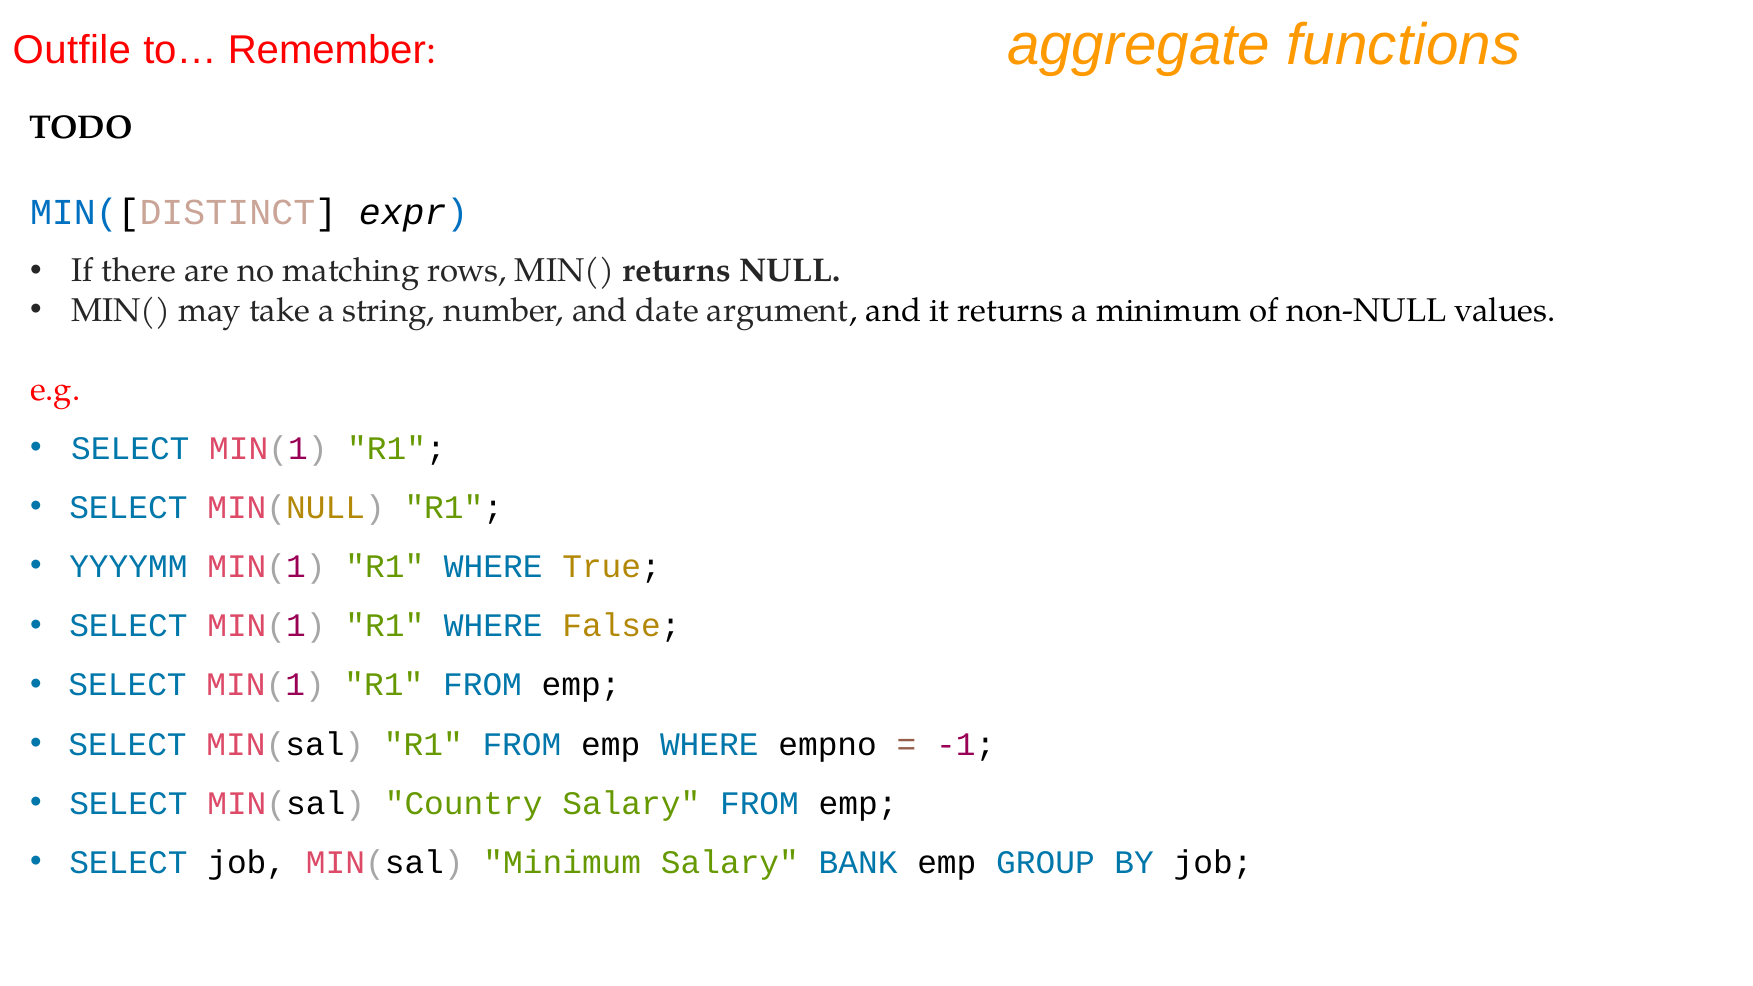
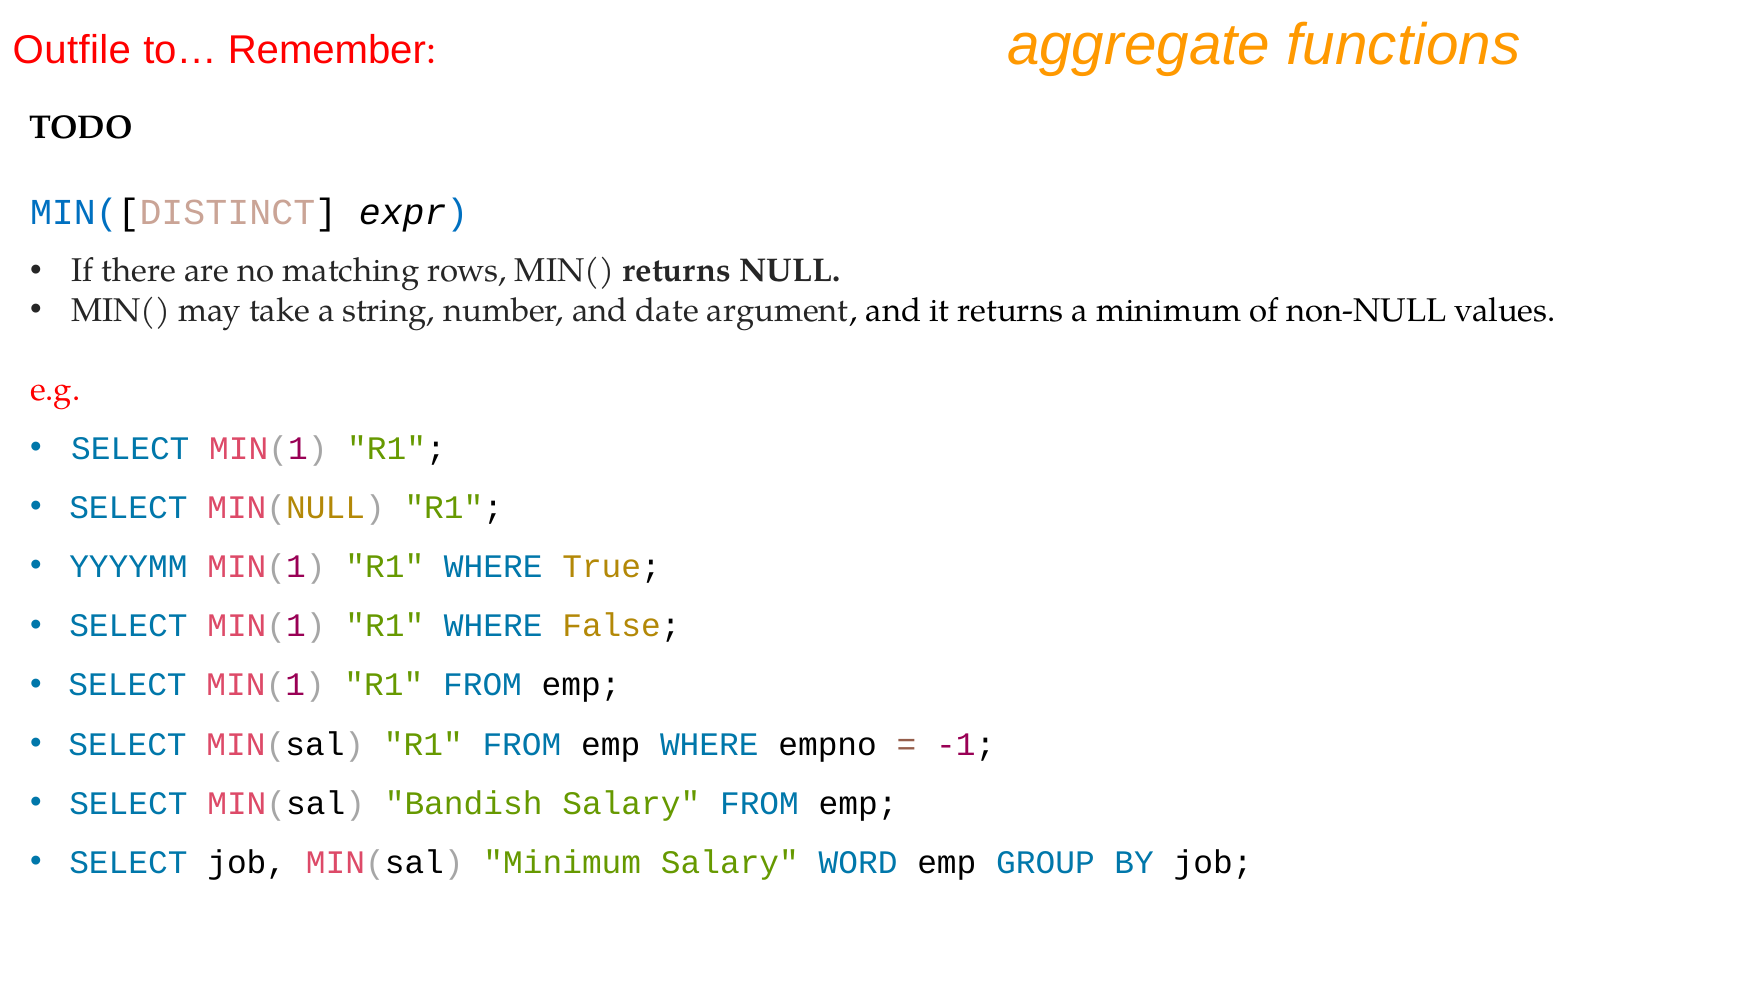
Country: Country -> Bandish
BANK: BANK -> WORD
